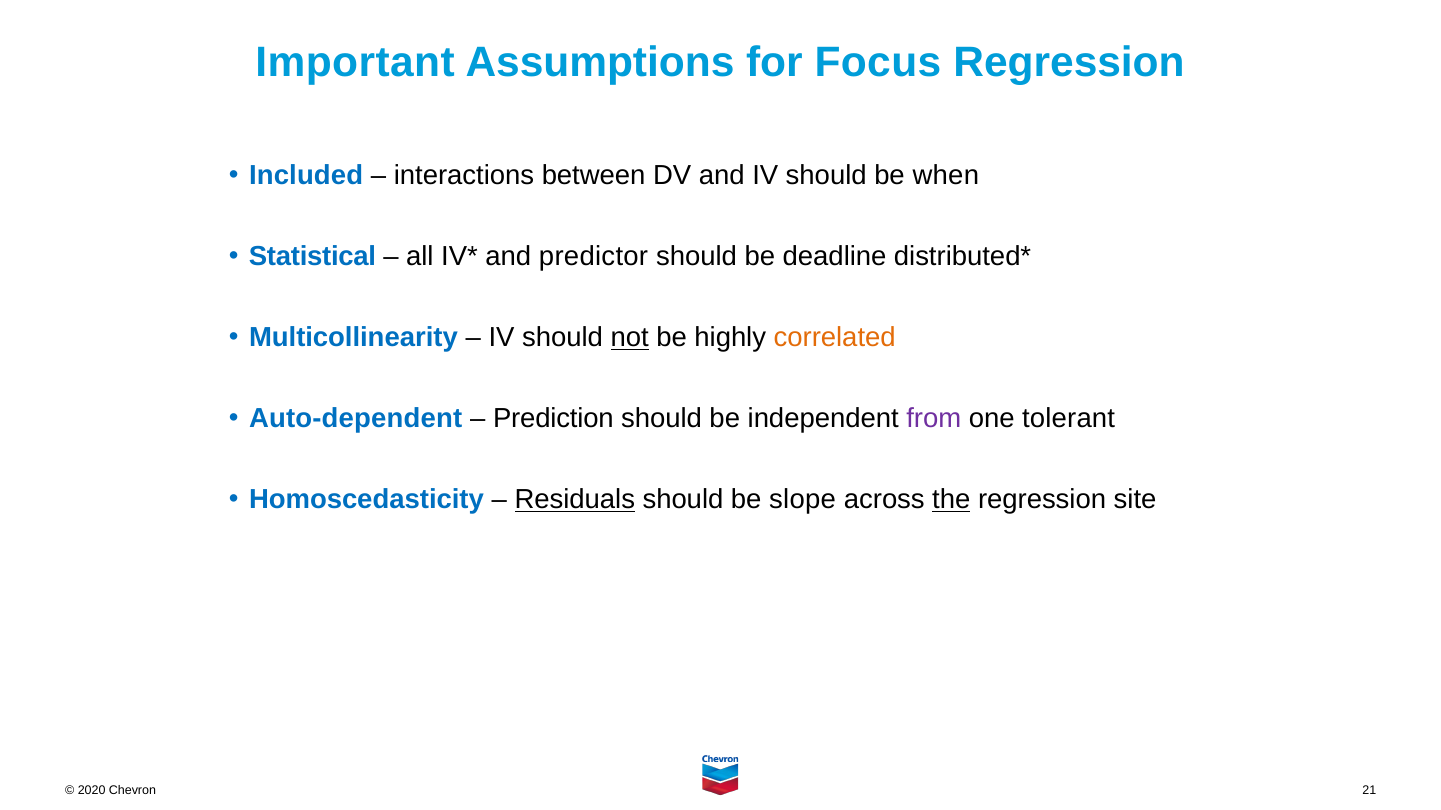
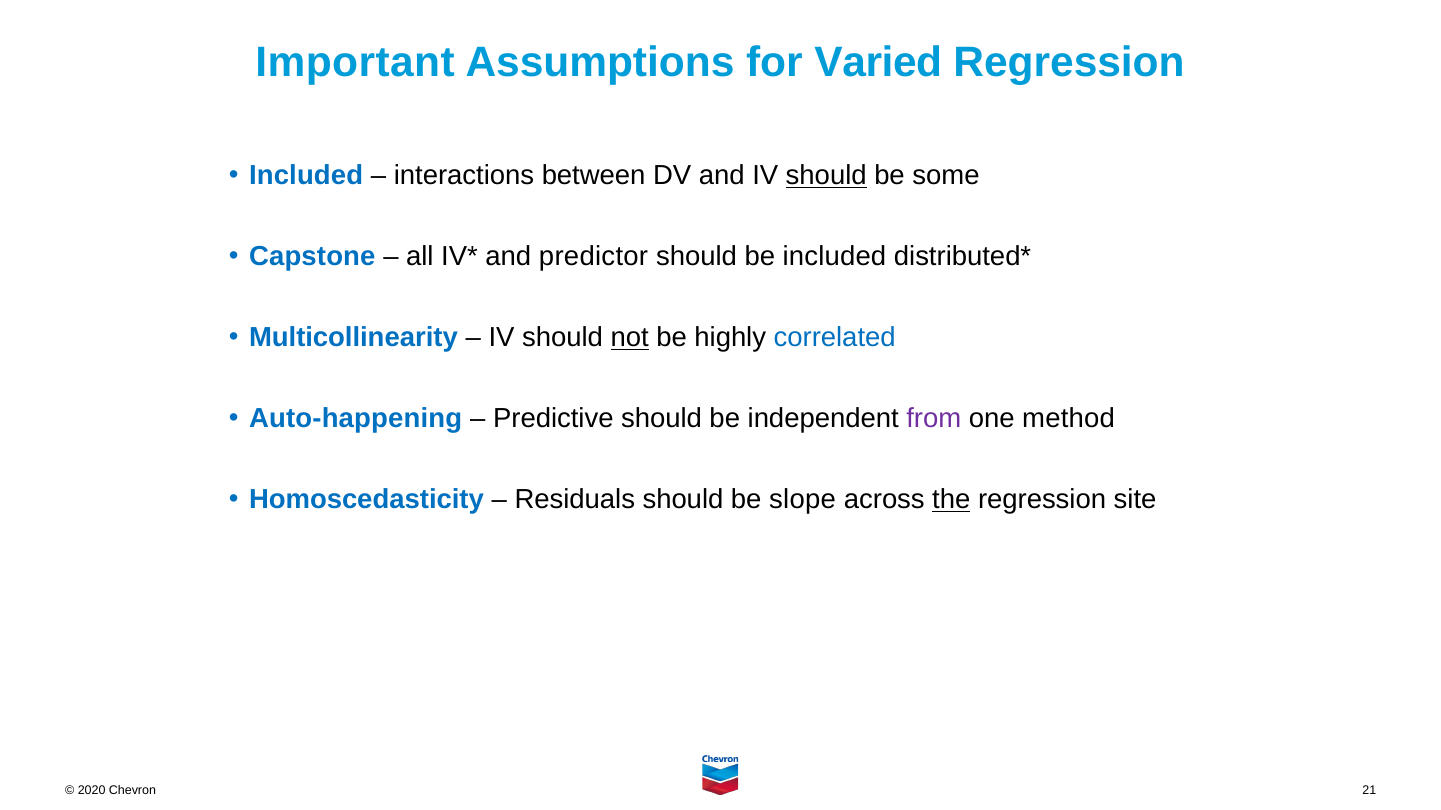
Focus: Focus -> Varied
should at (826, 176) underline: none -> present
when: when -> some
Statistical: Statistical -> Capstone
be deadline: deadline -> included
correlated colour: orange -> blue
Auto-dependent: Auto-dependent -> Auto-happening
Prediction: Prediction -> Predictive
tolerant: tolerant -> method
Residuals underline: present -> none
